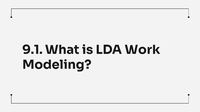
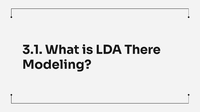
9.1: 9.1 -> 3.1
Work: Work -> There
